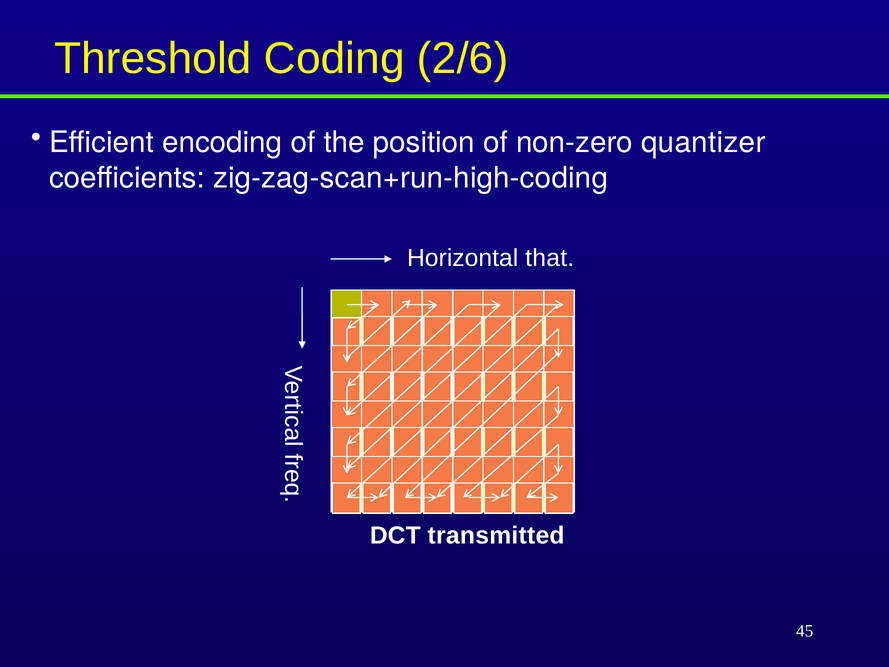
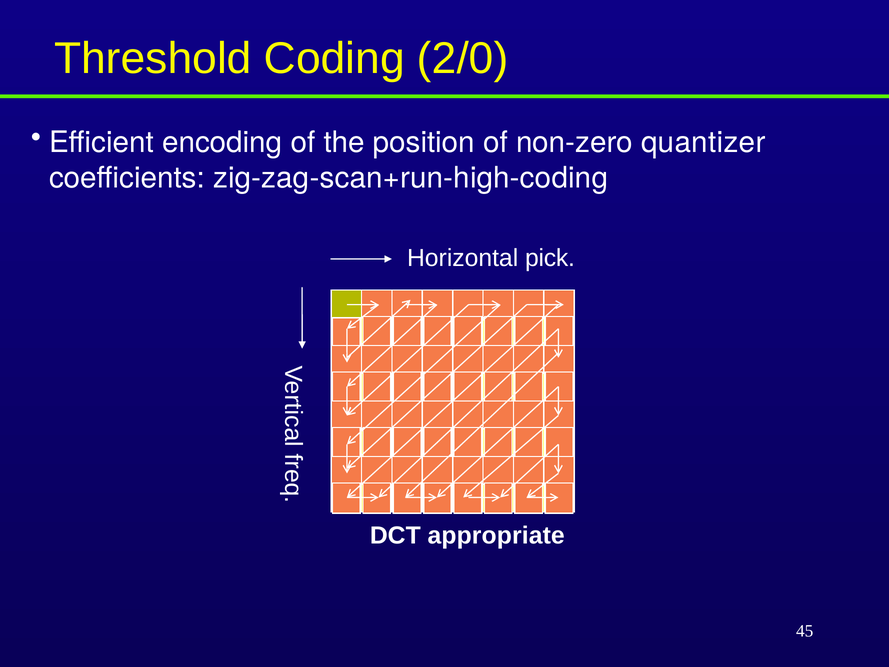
2/6: 2/6 -> 2/0
that: that -> pick
transmitted: transmitted -> appropriate
